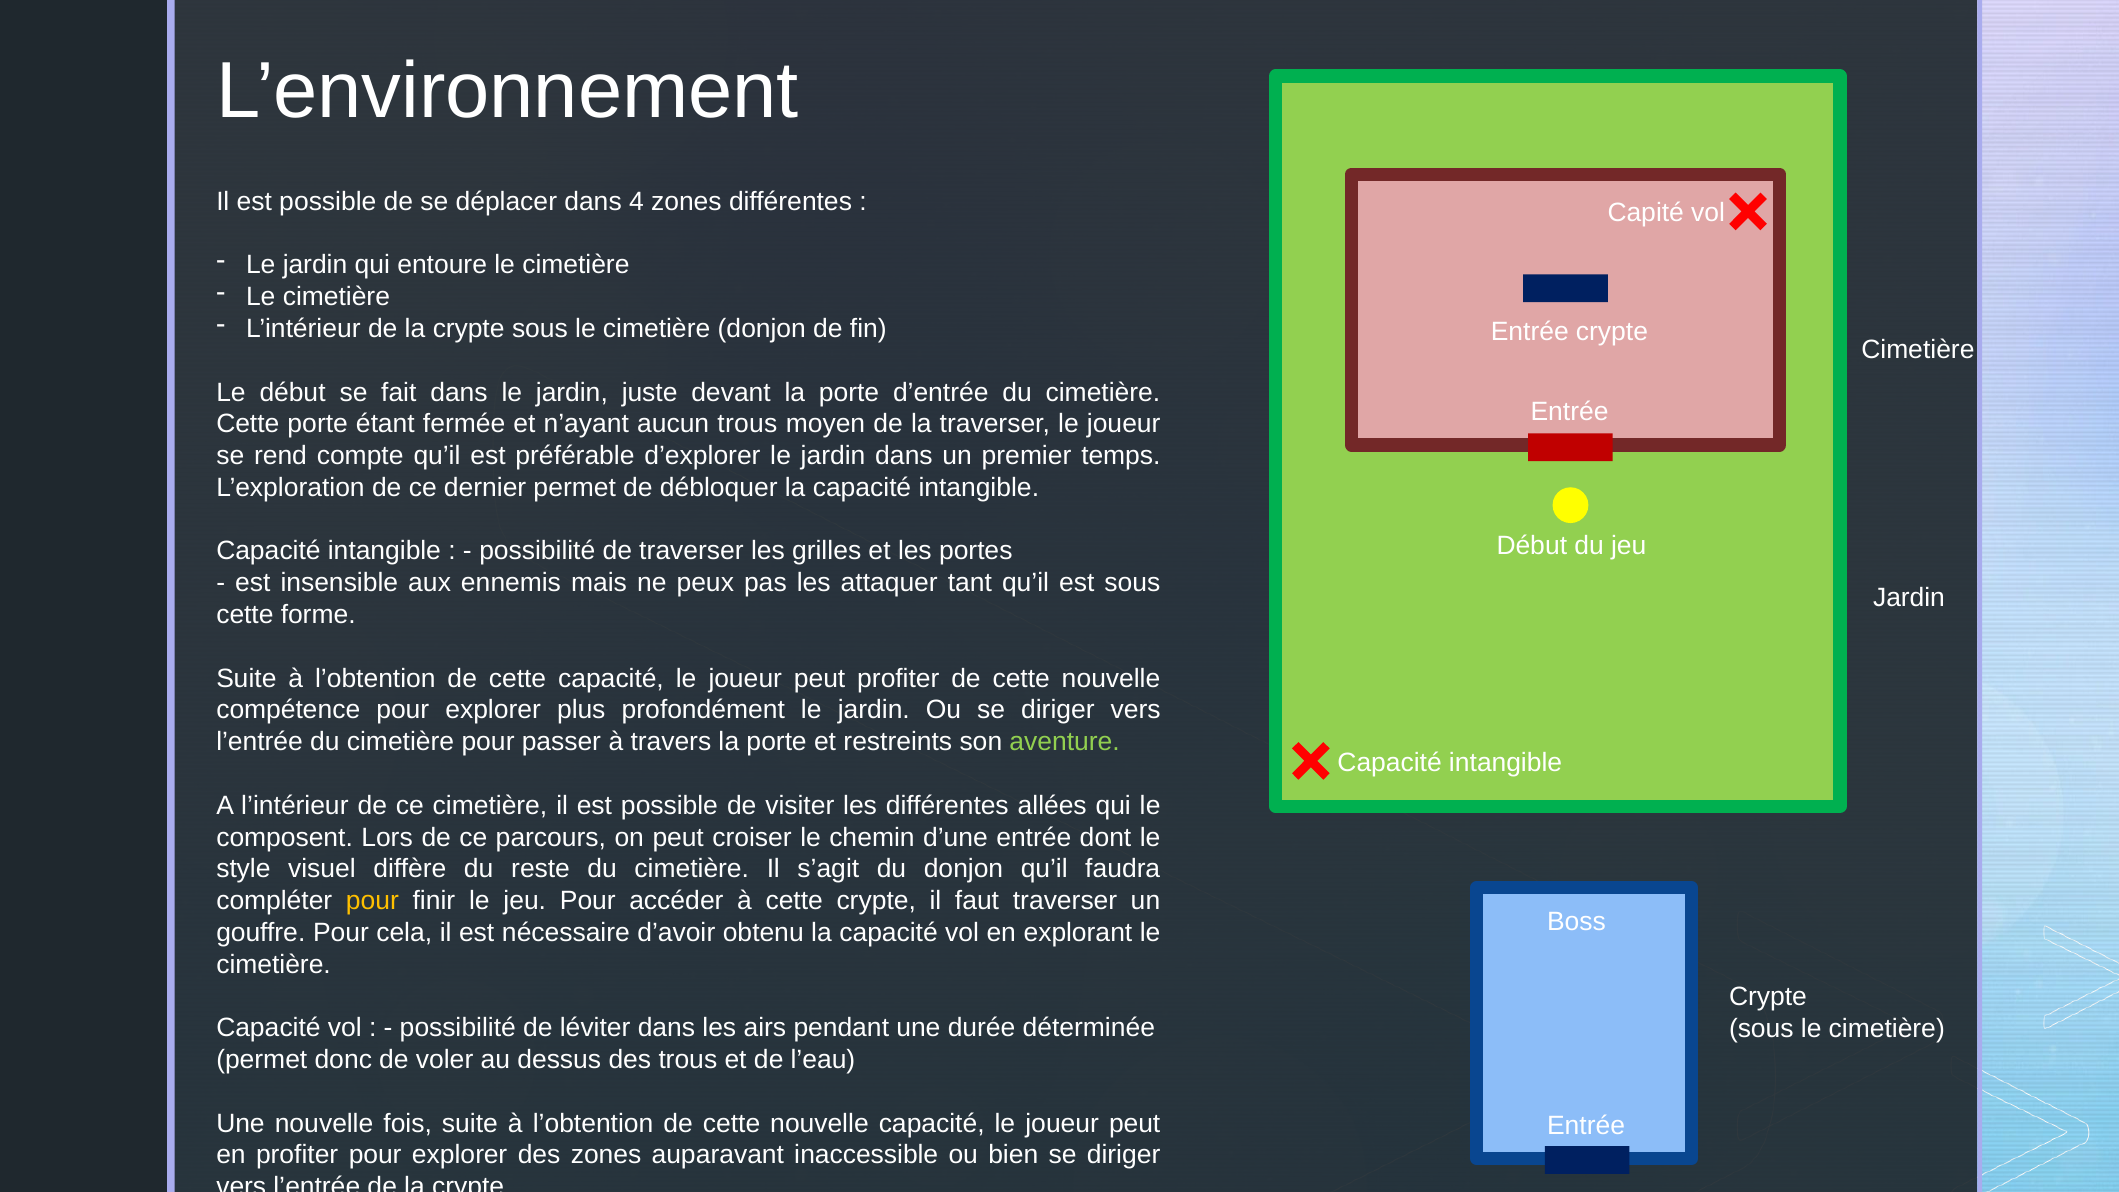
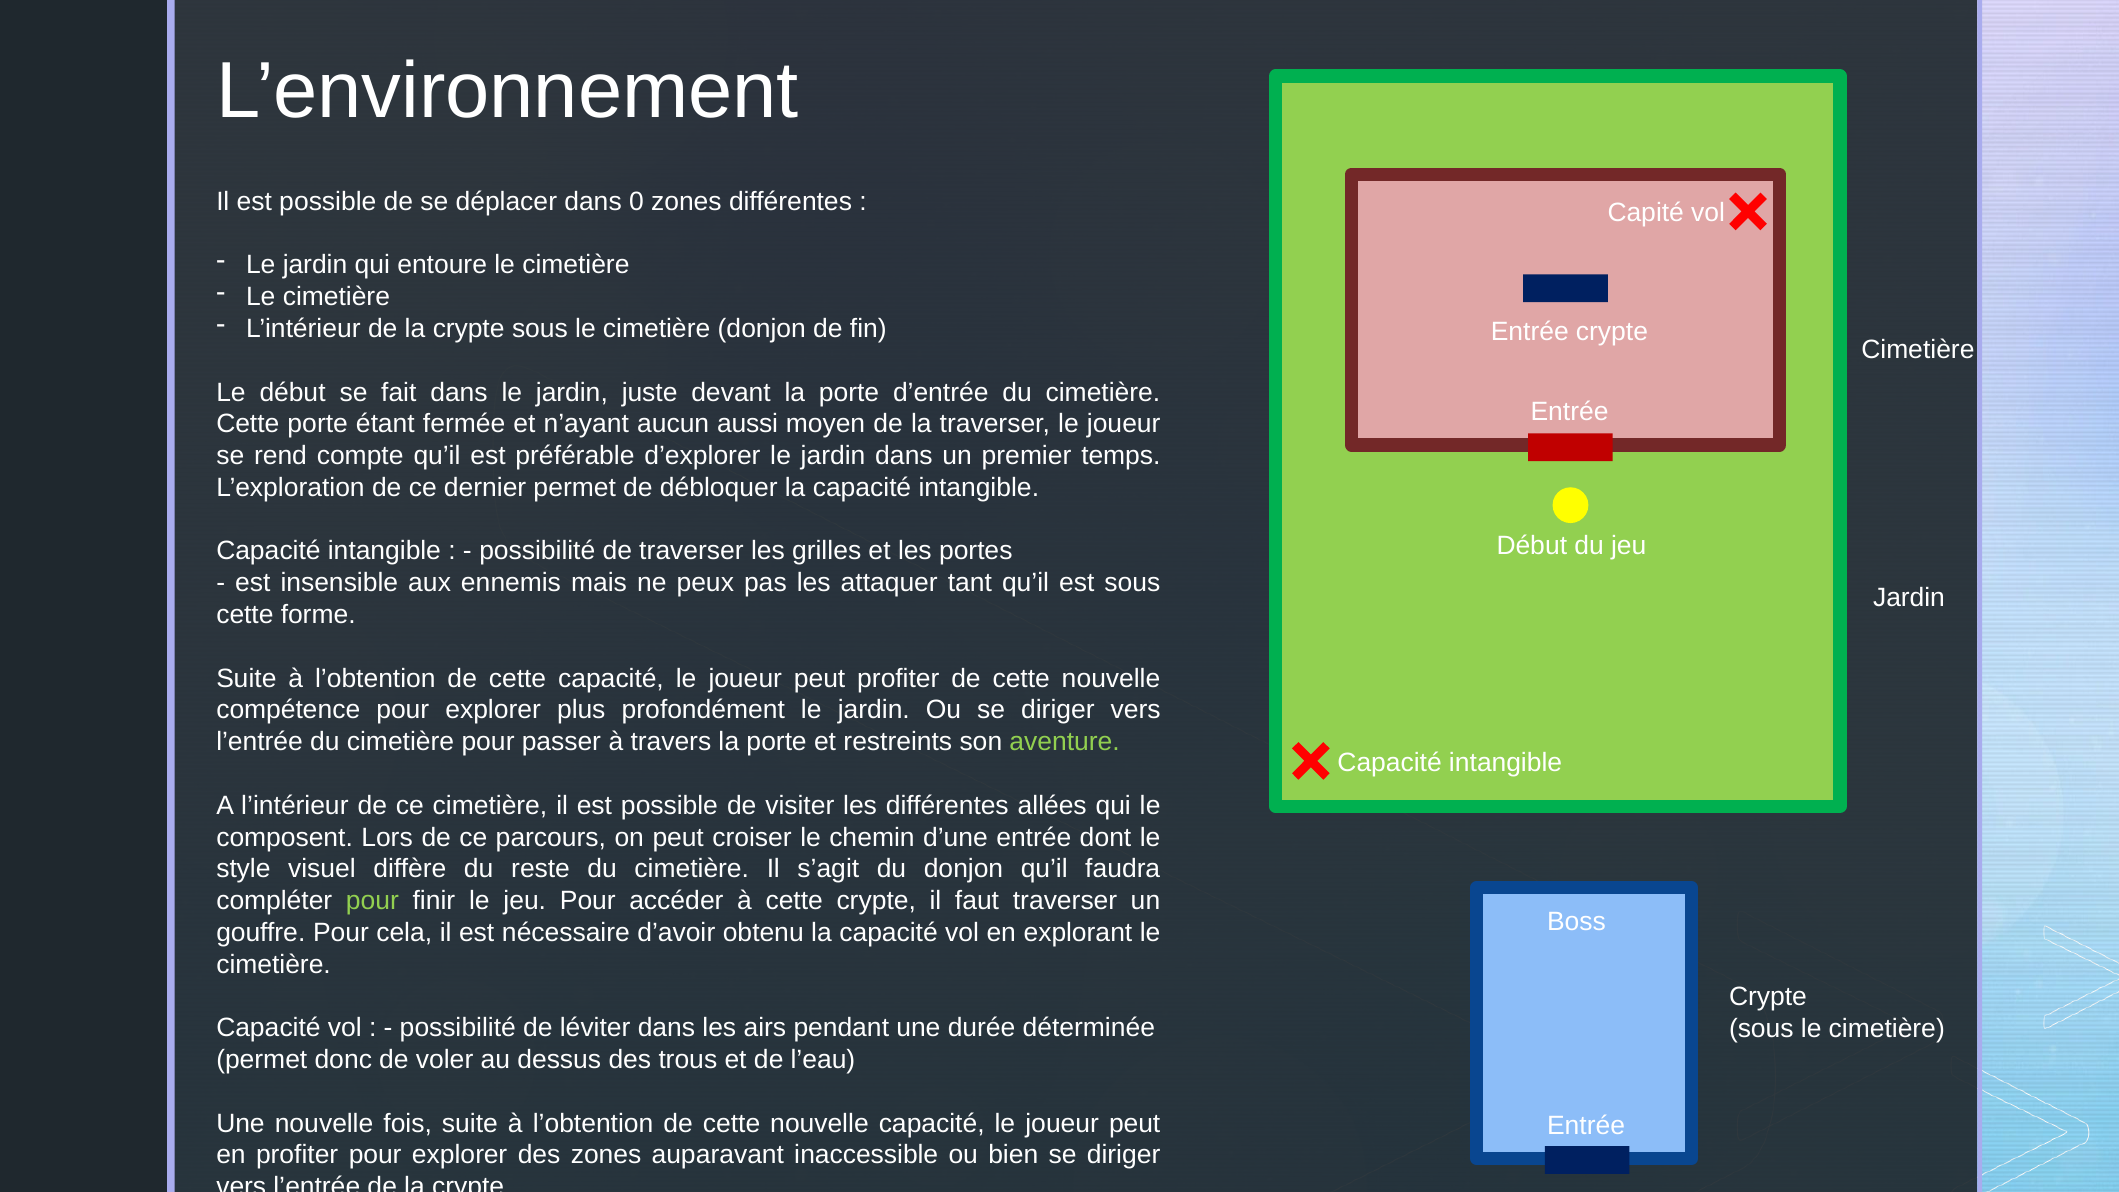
4: 4 -> 0
aucun trous: trous -> aussi
pour at (372, 901) colour: yellow -> light green
